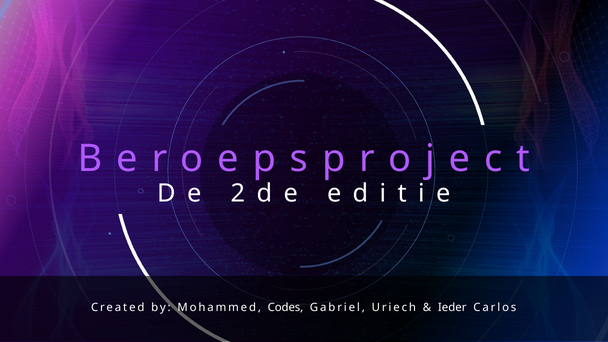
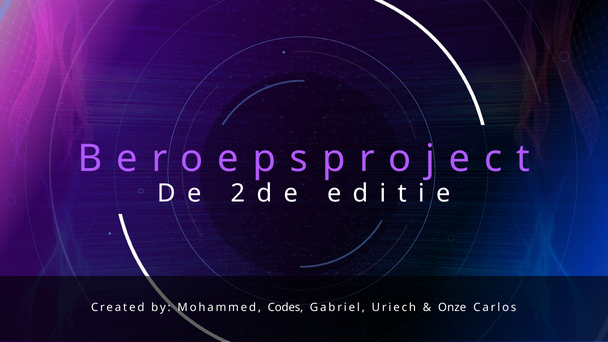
Ieder: Ieder -> Onze
